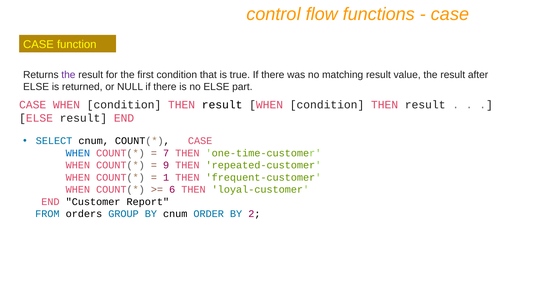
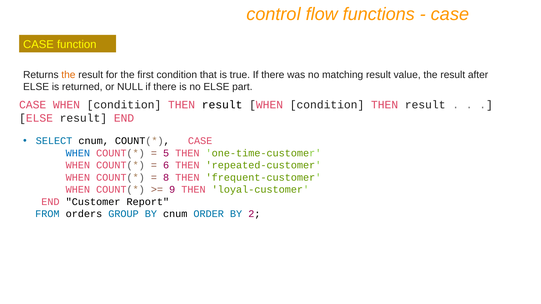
the at (68, 75) colour: purple -> orange
7: 7 -> 5
9: 9 -> 6
1: 1 -> 8
6: 6 -> 9
